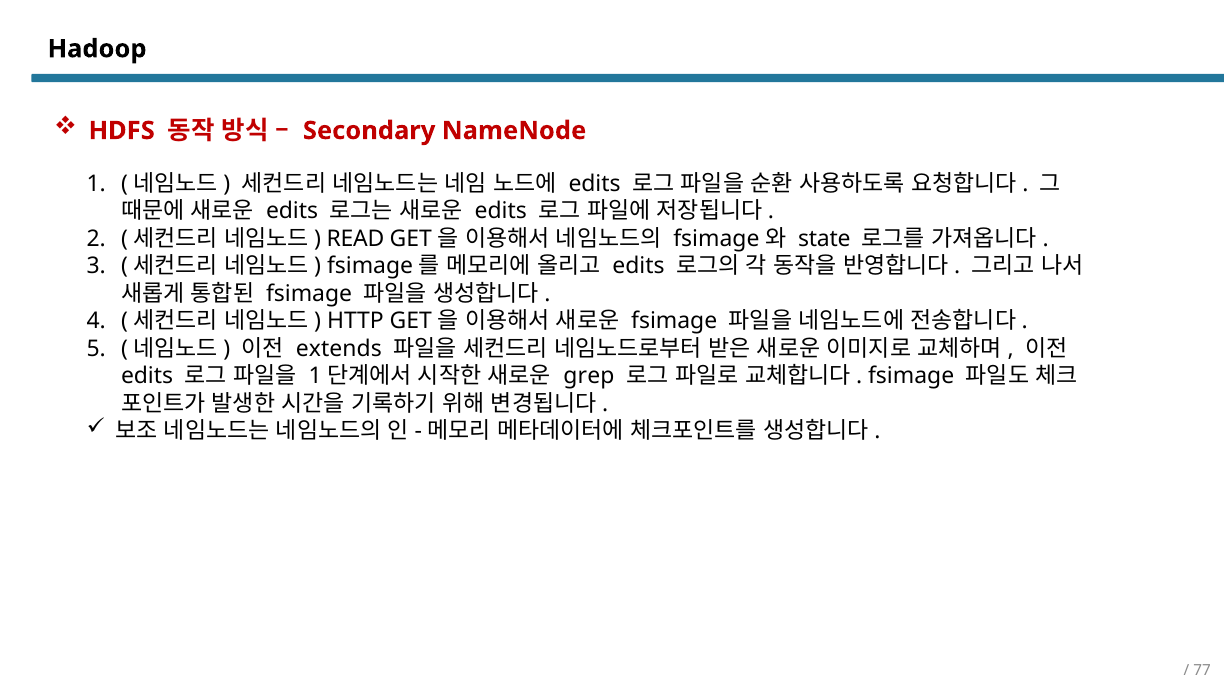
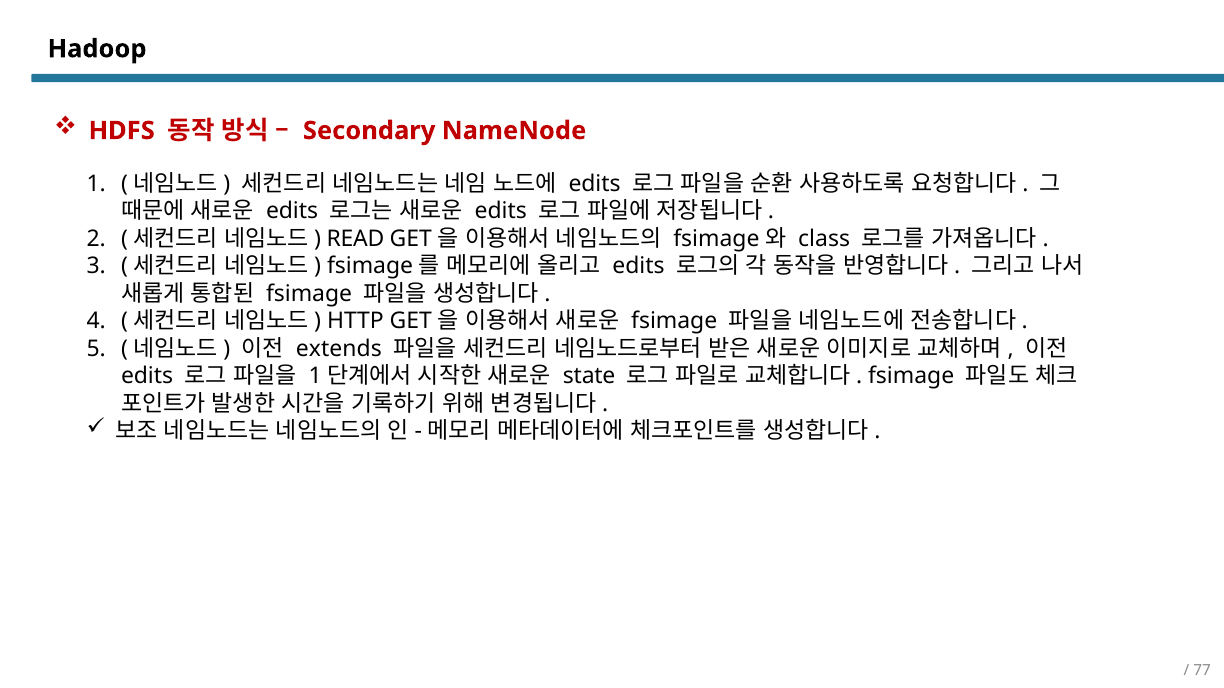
state: state -> class
grep: grep -> state
